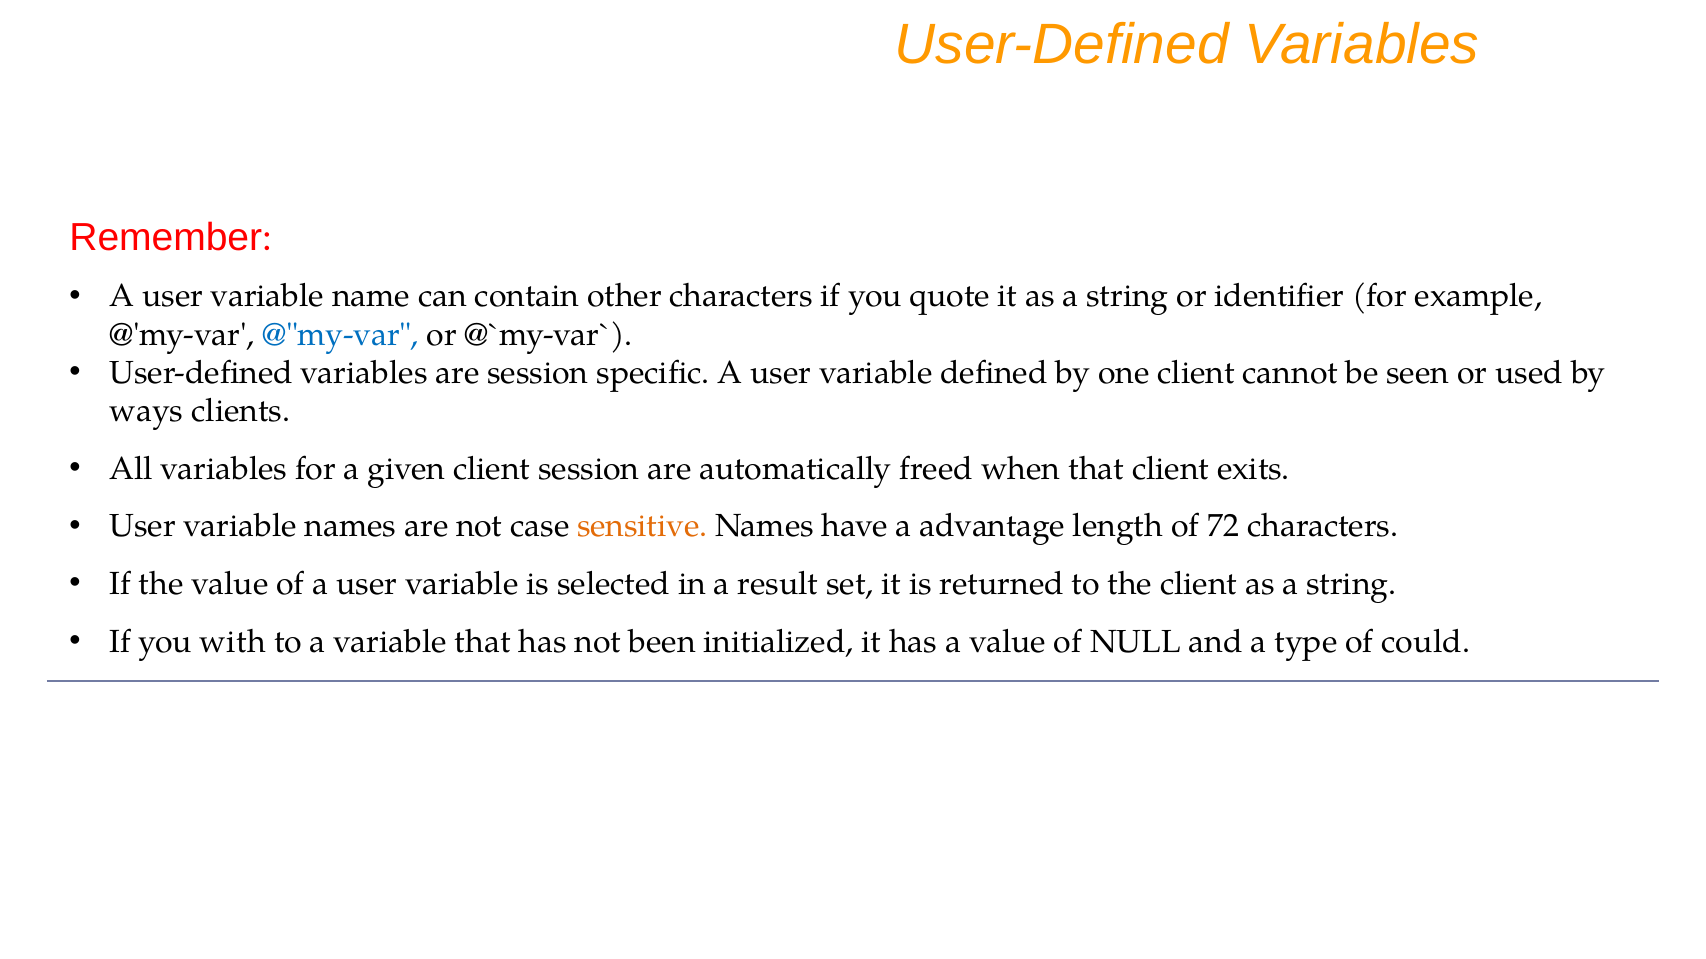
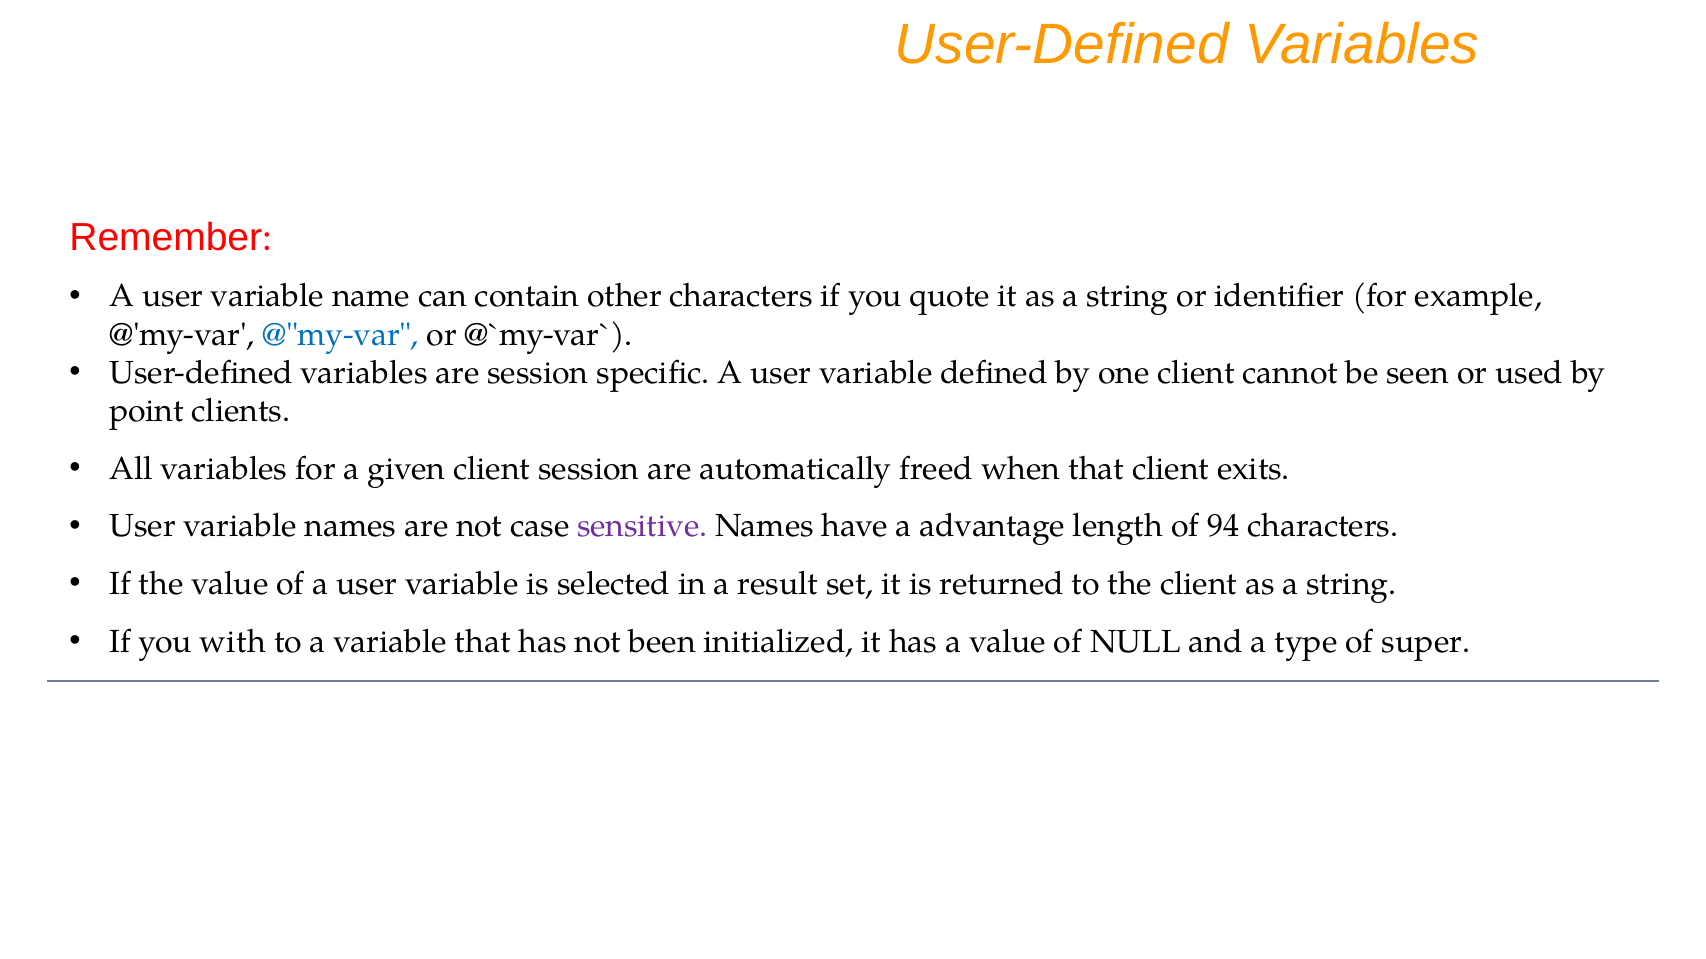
ways: ways -> point
sensitive colour: orange -> purple
72: 72 -> 94
could: could -> super
